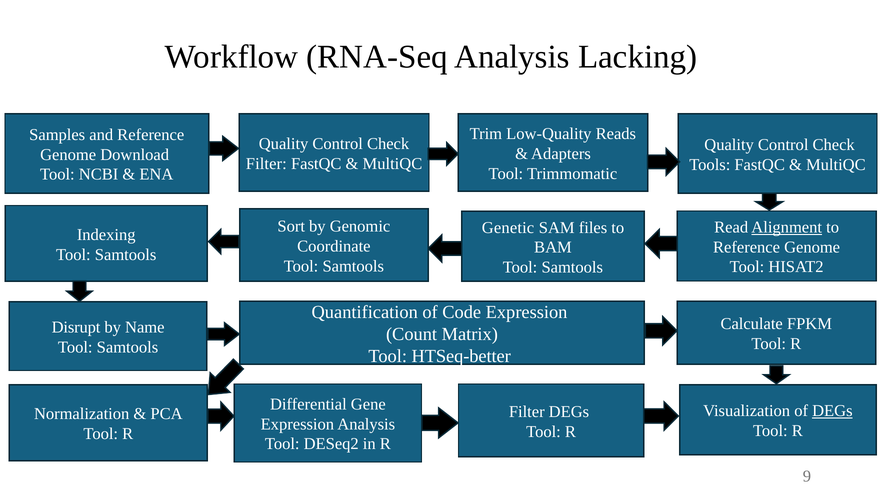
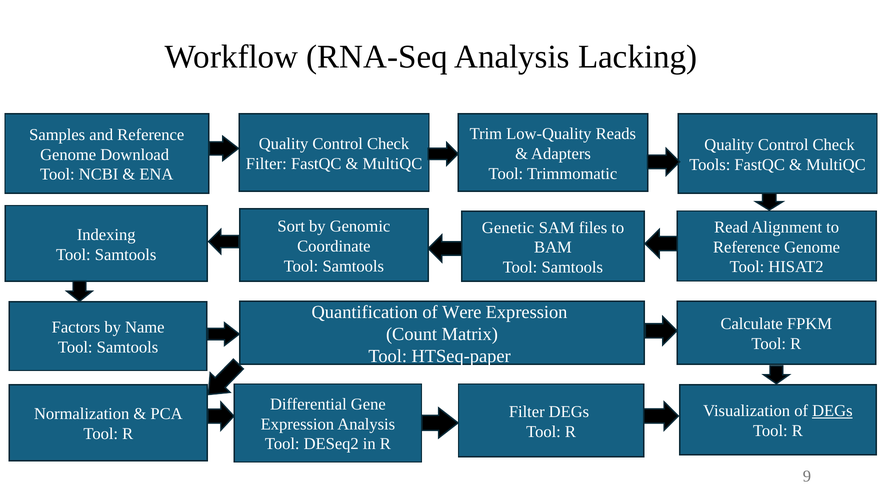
Alignment underline: present -> none
Code: Code -> Were
Disrupt: Disrupt -> Factors
HTSeq-better: HTSeq-better -> HTSeq-paper
